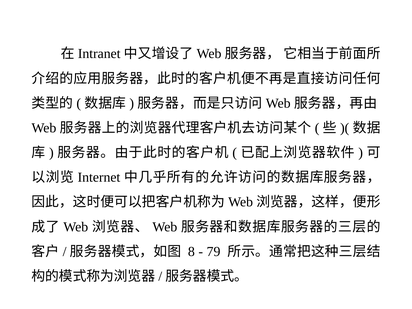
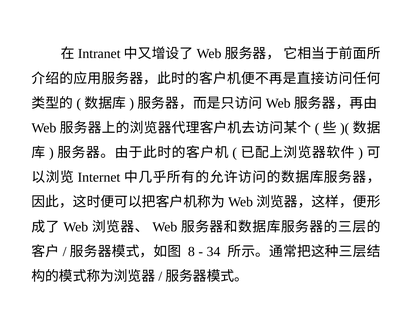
79: 79 -> 34
